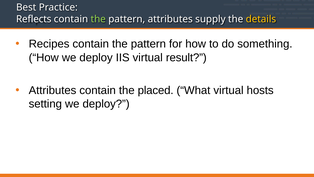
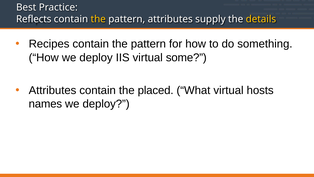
the at (98, 19) colour: light green -> yellow
result: result -> some
setting: setting -> names
